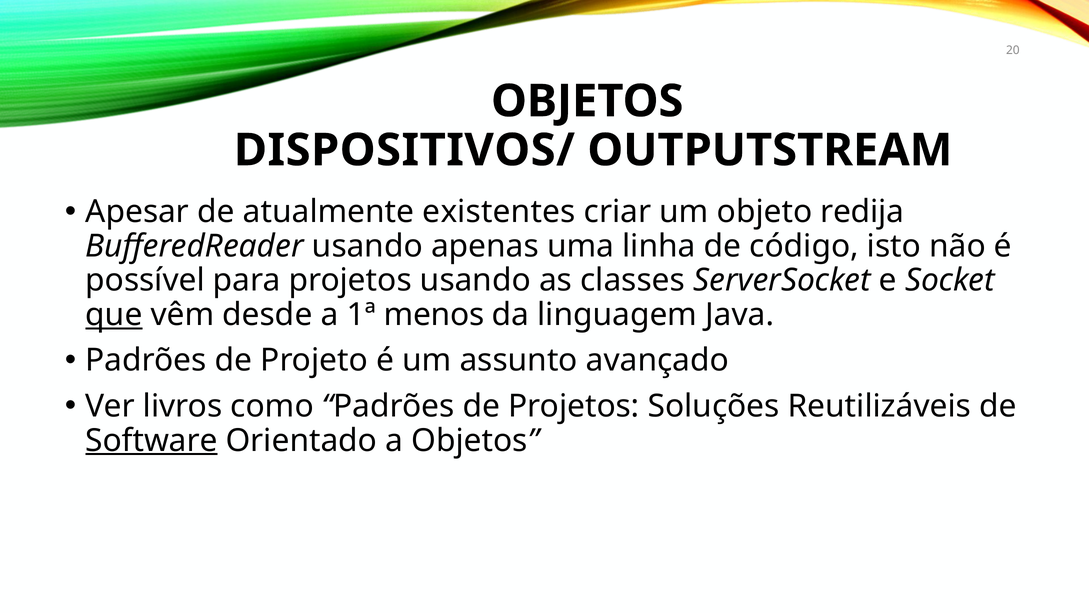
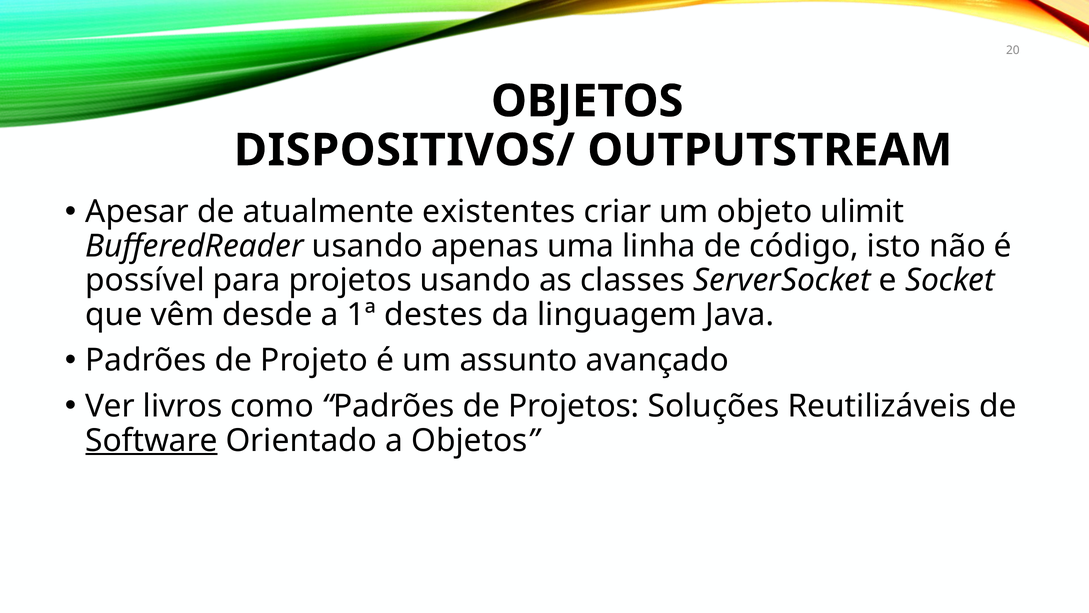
redija: redija -> ulimit
que underline: present -> none
menos: menos -> destes
